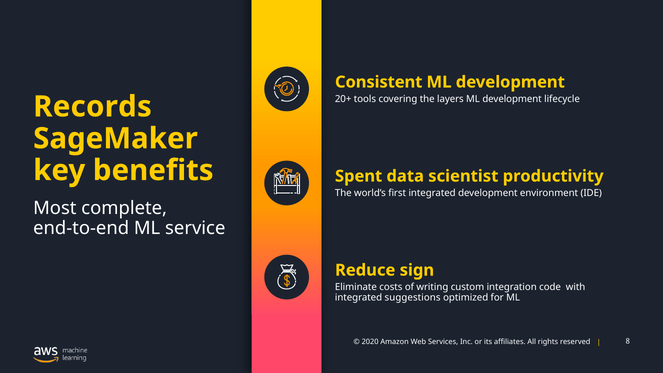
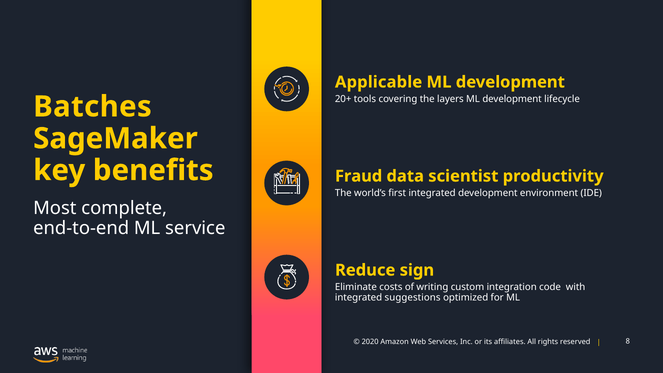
Consistent: Consistent -> Applicable
Records: Records -> Batches
Spent: Spent -> Fraud
